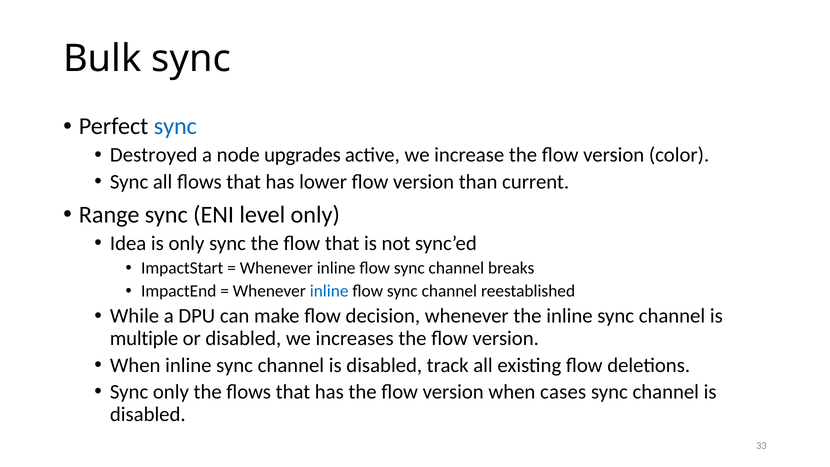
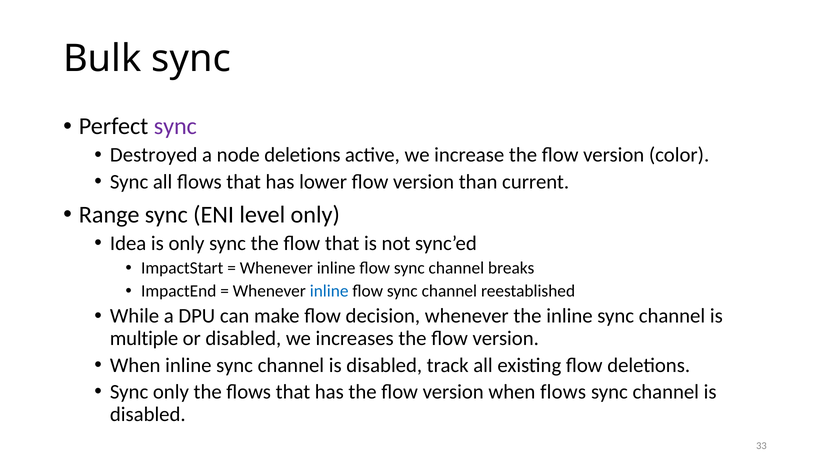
sync at (175, 126) colour: blue -> purple
node upgrades: upgrades -> deletions
when cases: cases -> flows
